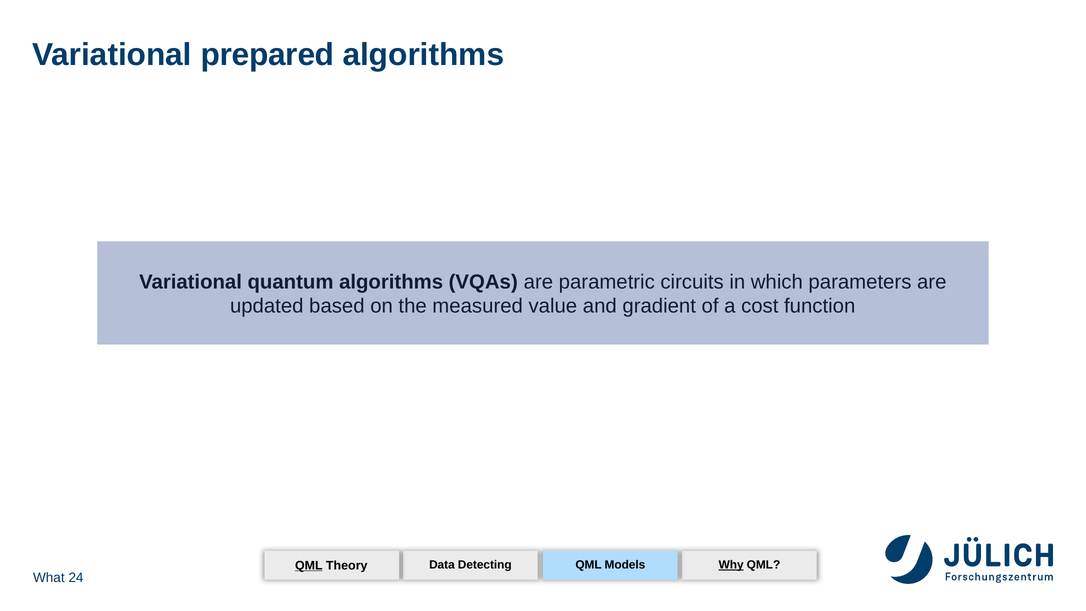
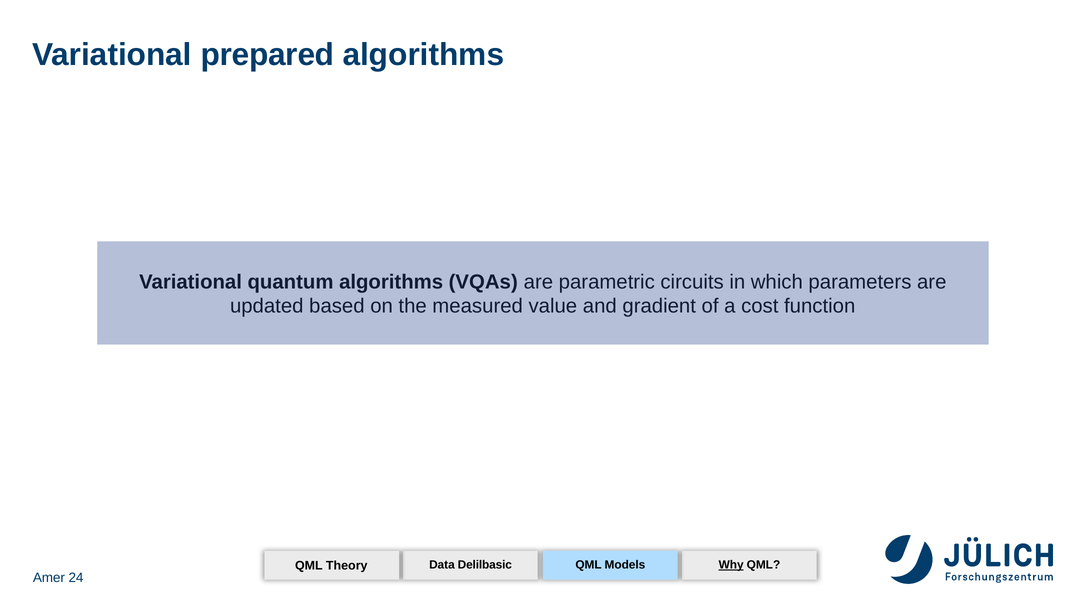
QML at (309, 565) underline: present -> none
Detecting: Detecting -> Delilbasic
What: What -> Amer
